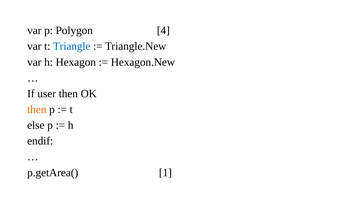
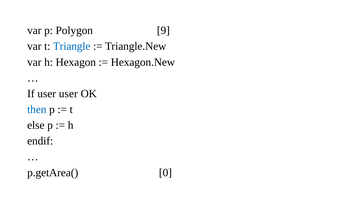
4: 4 -> 9
user then: then -> user
then at (37, 109) colour: orange -> blue
1: 1 -> 0
